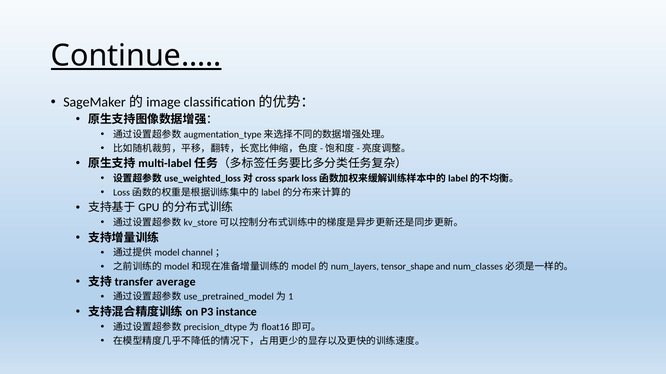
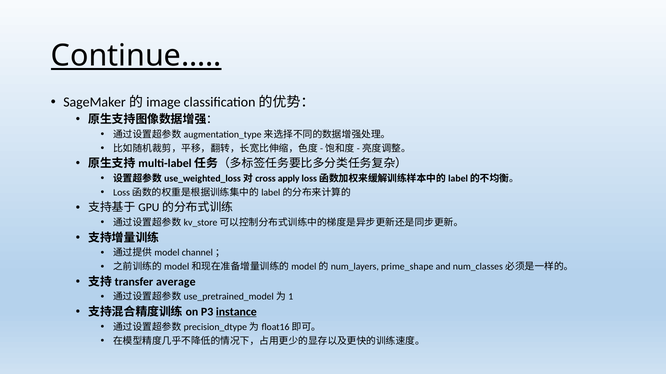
spark: spark -> apply
tensor_shape: tensor_shape -> prime_shape
instance underline: none -> present
